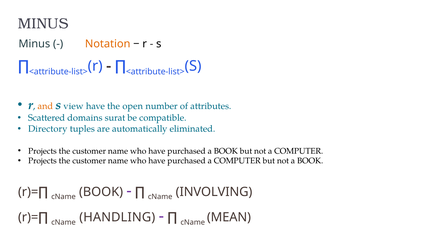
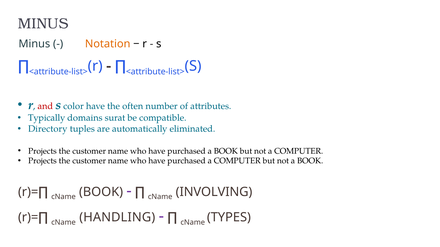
and colour: orange -> red
view: view -> color
open: open -> often
Scattered: Scattered -> Typically
MEAN: MEAN -> TYPES
